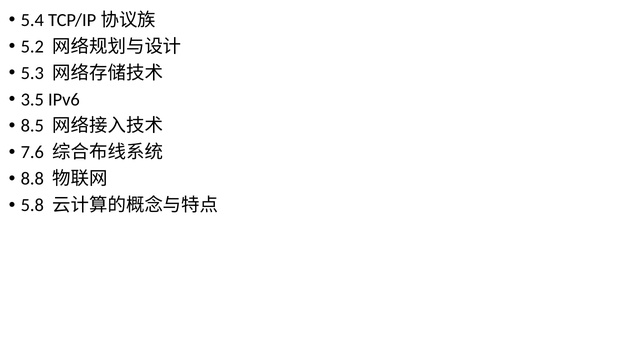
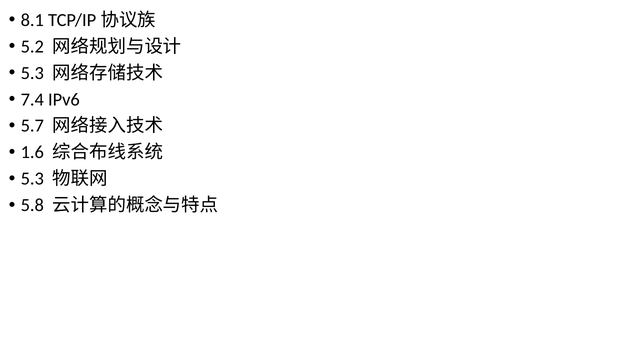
5.4: 5.4 -> 8.1
3.5: 3.5 -> 7.4
8.5: 8.5 -> 5.7
7.6: 7.6 -> 1.6
8.8 at (32, 179): 8.8 -> 5.3
